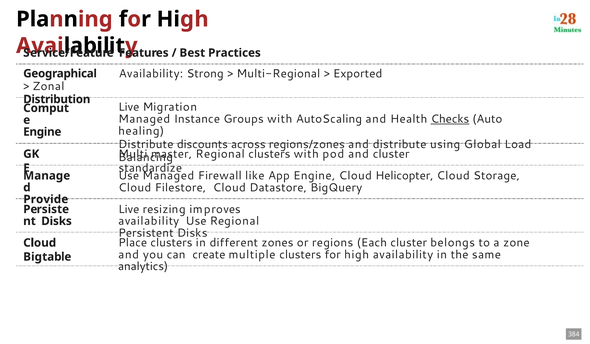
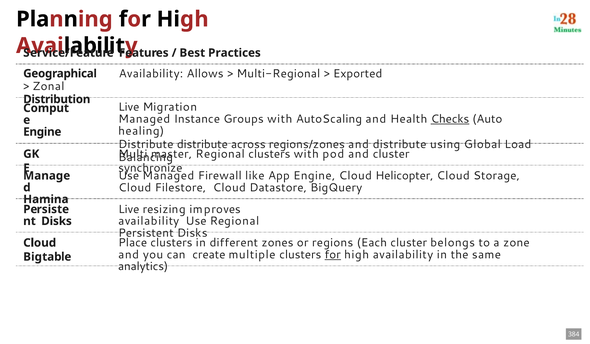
Strong: Strong -> Allows
Distribute discounts: discounts -> distribute
standardize: standardize -> synchronize
Provide: Provide -> Hamina
for at (333, 255) underline: none -> present
